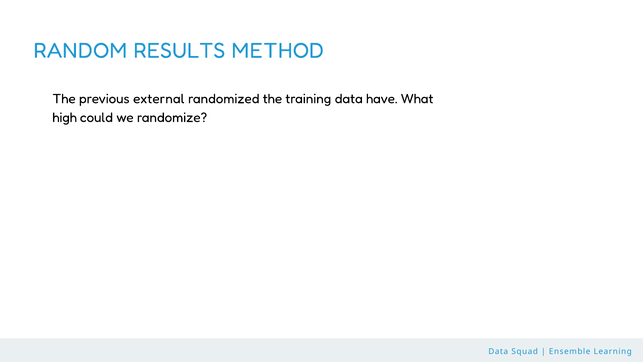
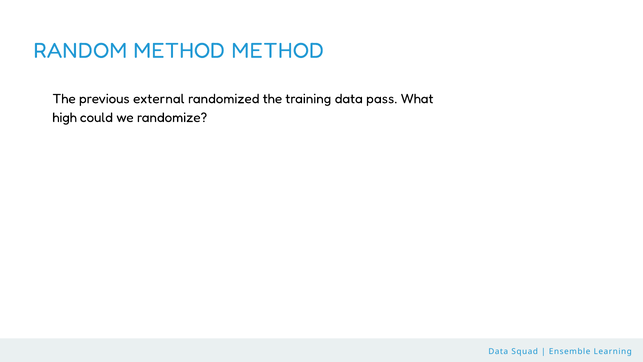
RANDOM RESULTS: RESULTS -> METHOD
have: have -> pass
